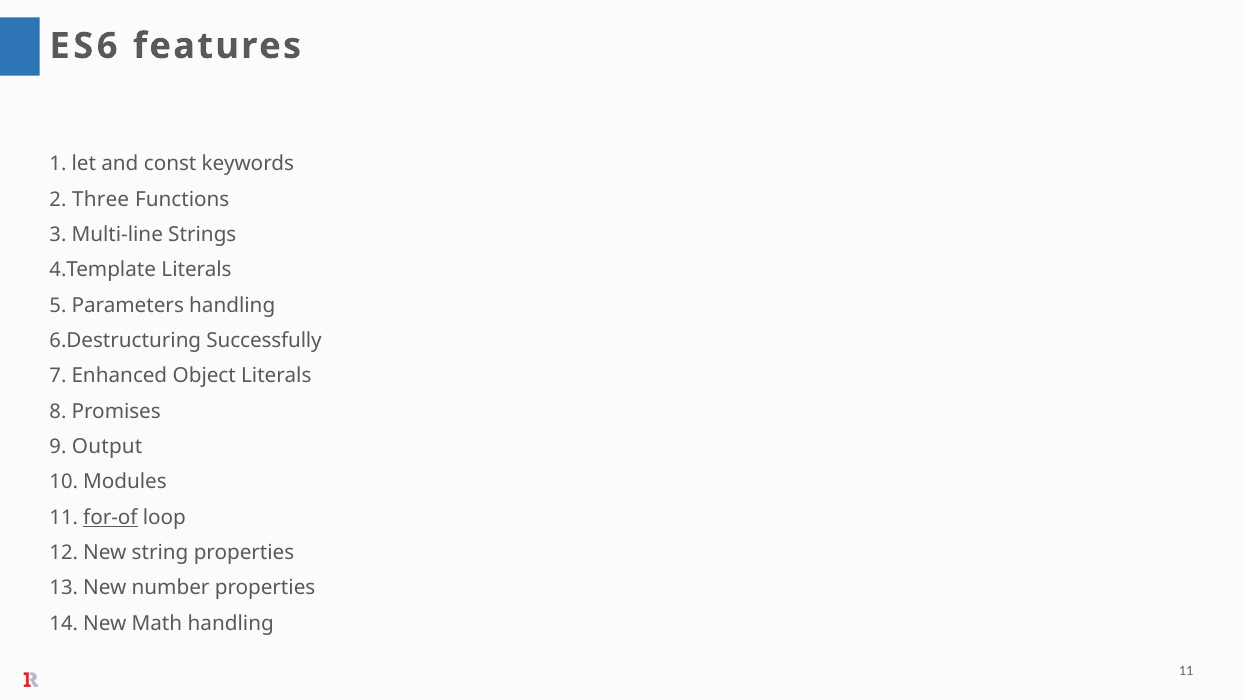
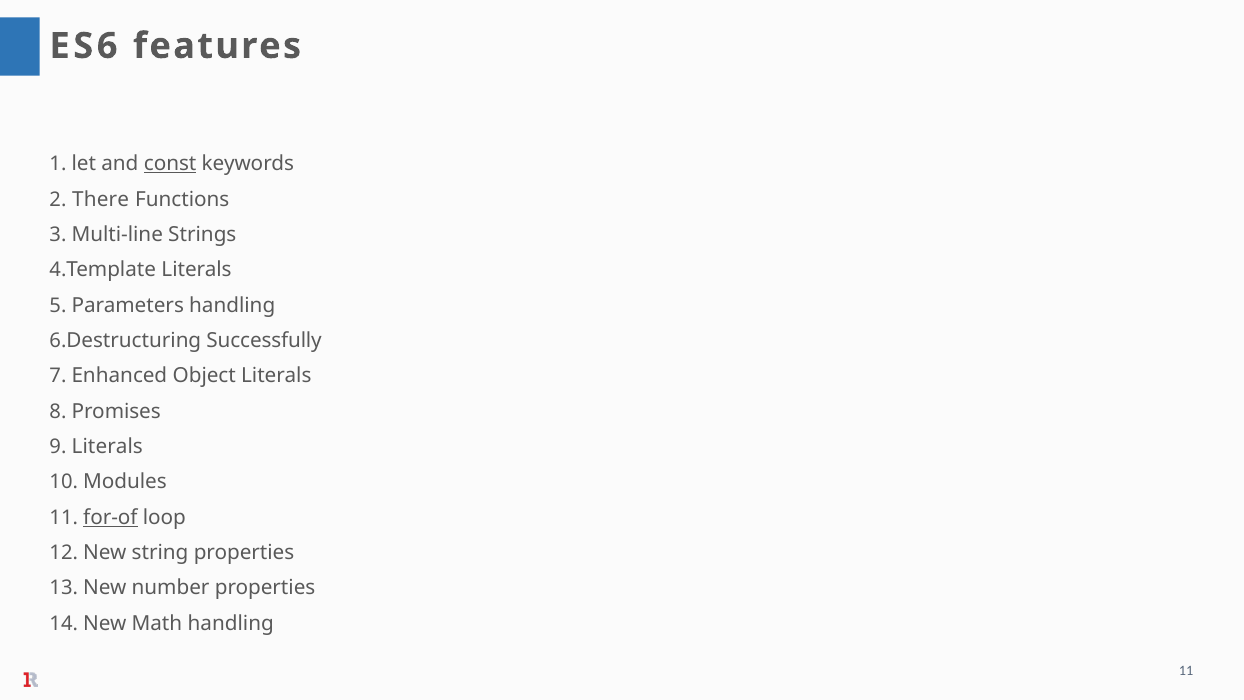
const underline: none -> present
Three: Three -> There
Output at (107, 447): Output -> Literals
